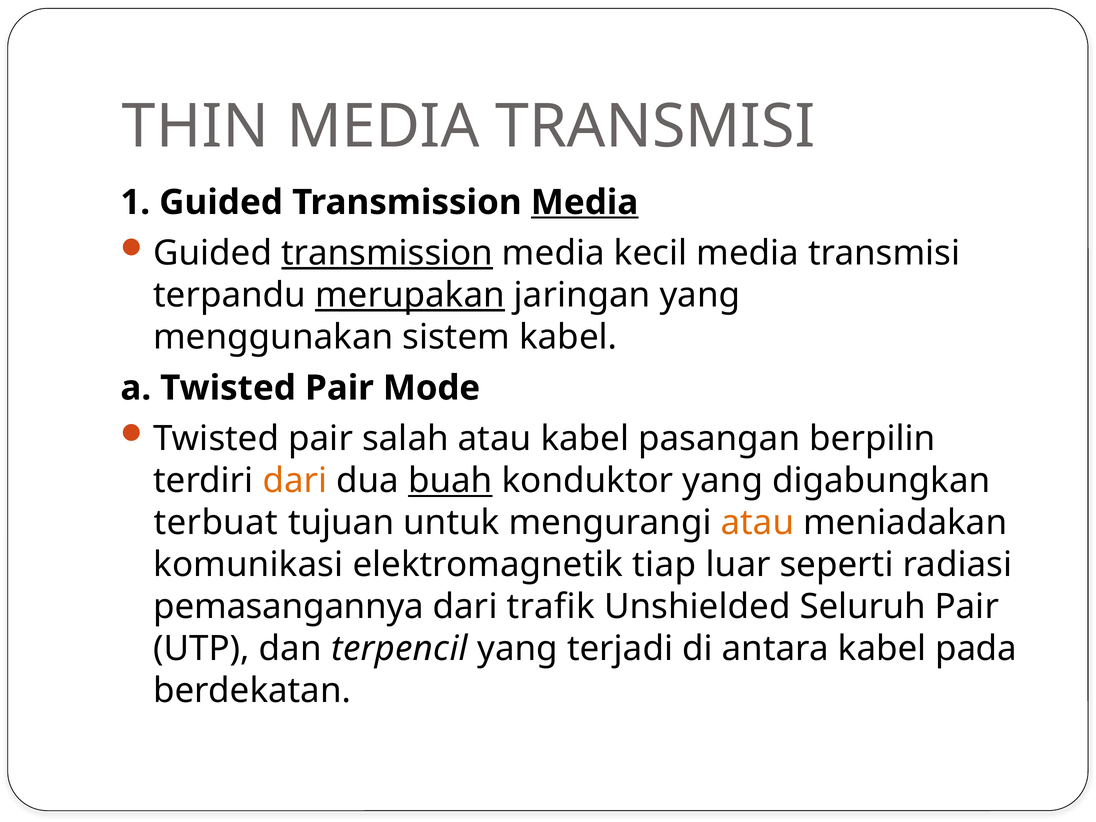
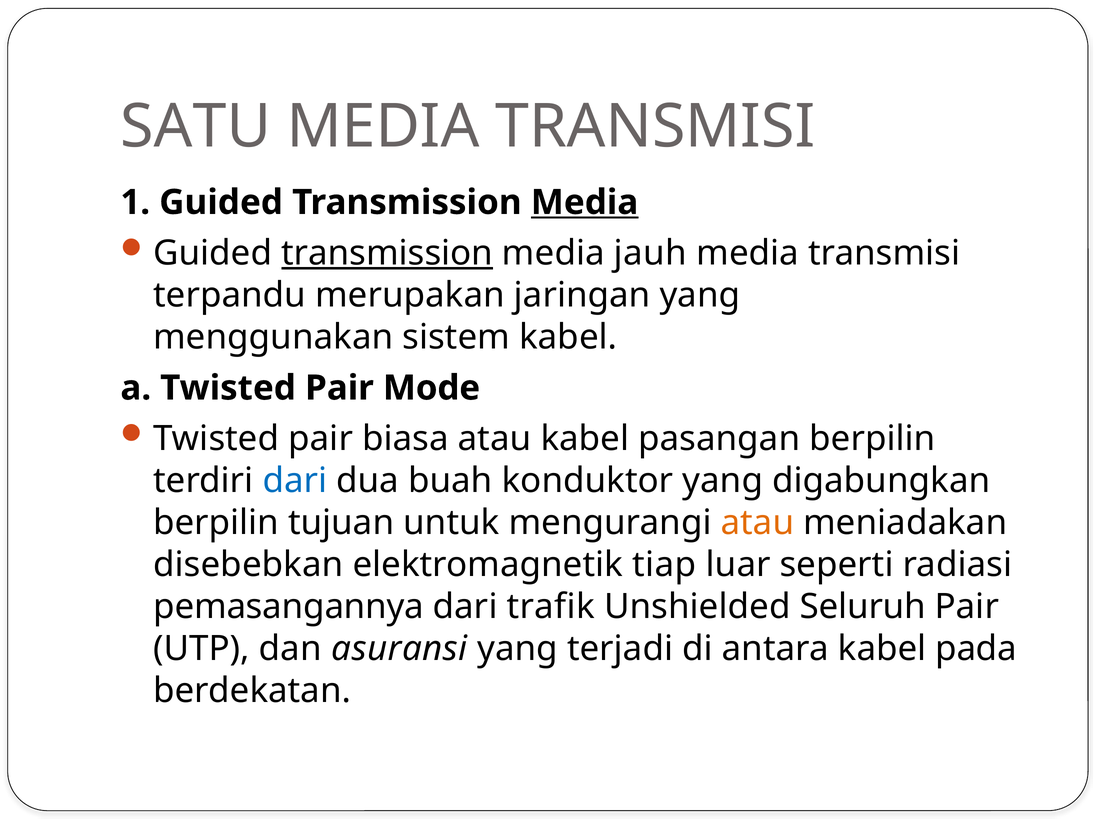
THIN: THIN -> SATU
kecil: kecil -> jauh
merupakan underline: present -> none
salah: salah -> biasa
dari at (295, 481) colour: orange -> blue
buah underline: present -> none
terbuat at (216, 523): terbuat -> berpilin
komunikasi: komunikasi -> disebebkan
terpencil: terpencil -> asuransi
